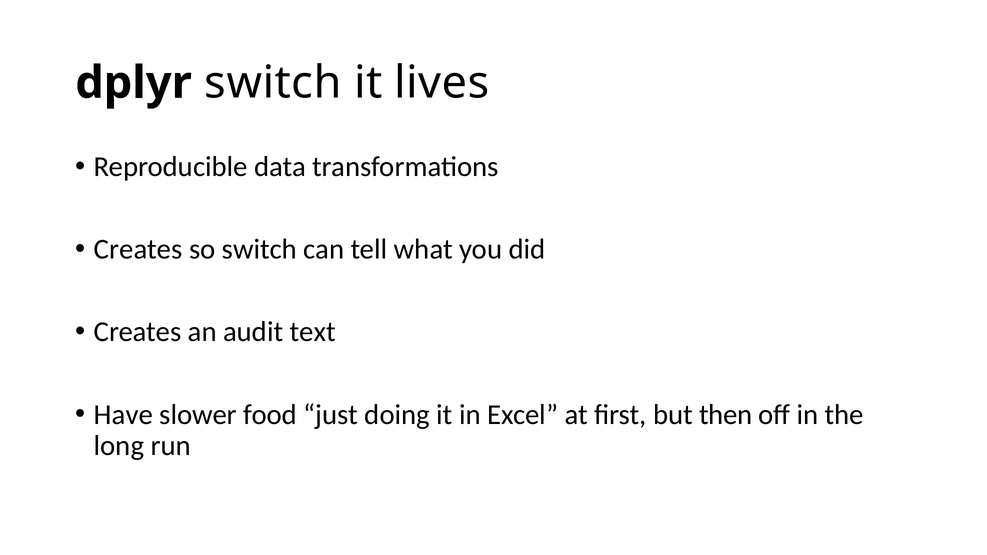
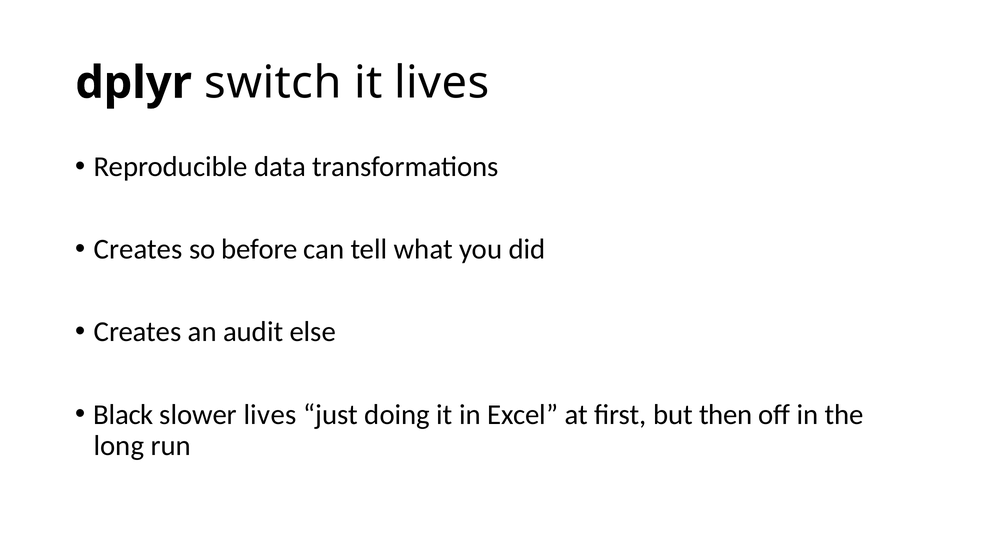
so switch: switch -> before
text: text -> else
Have: Have -> Black
slower food: food -> lives
